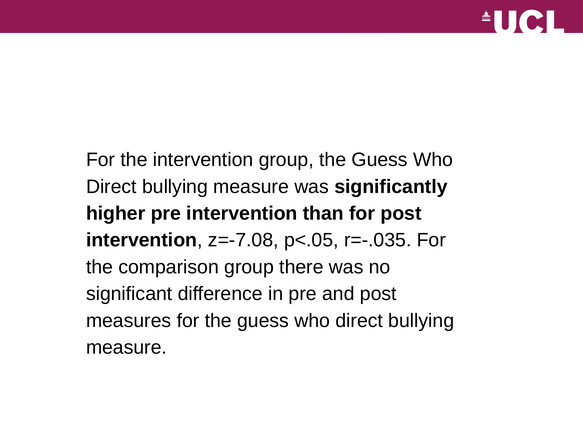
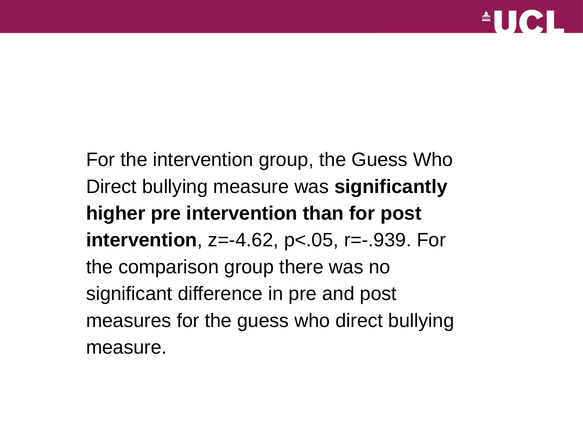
z=-7.08: z=-7.08 -> z=-4.62
r=-.035: r=-.035 -> r=-.939
